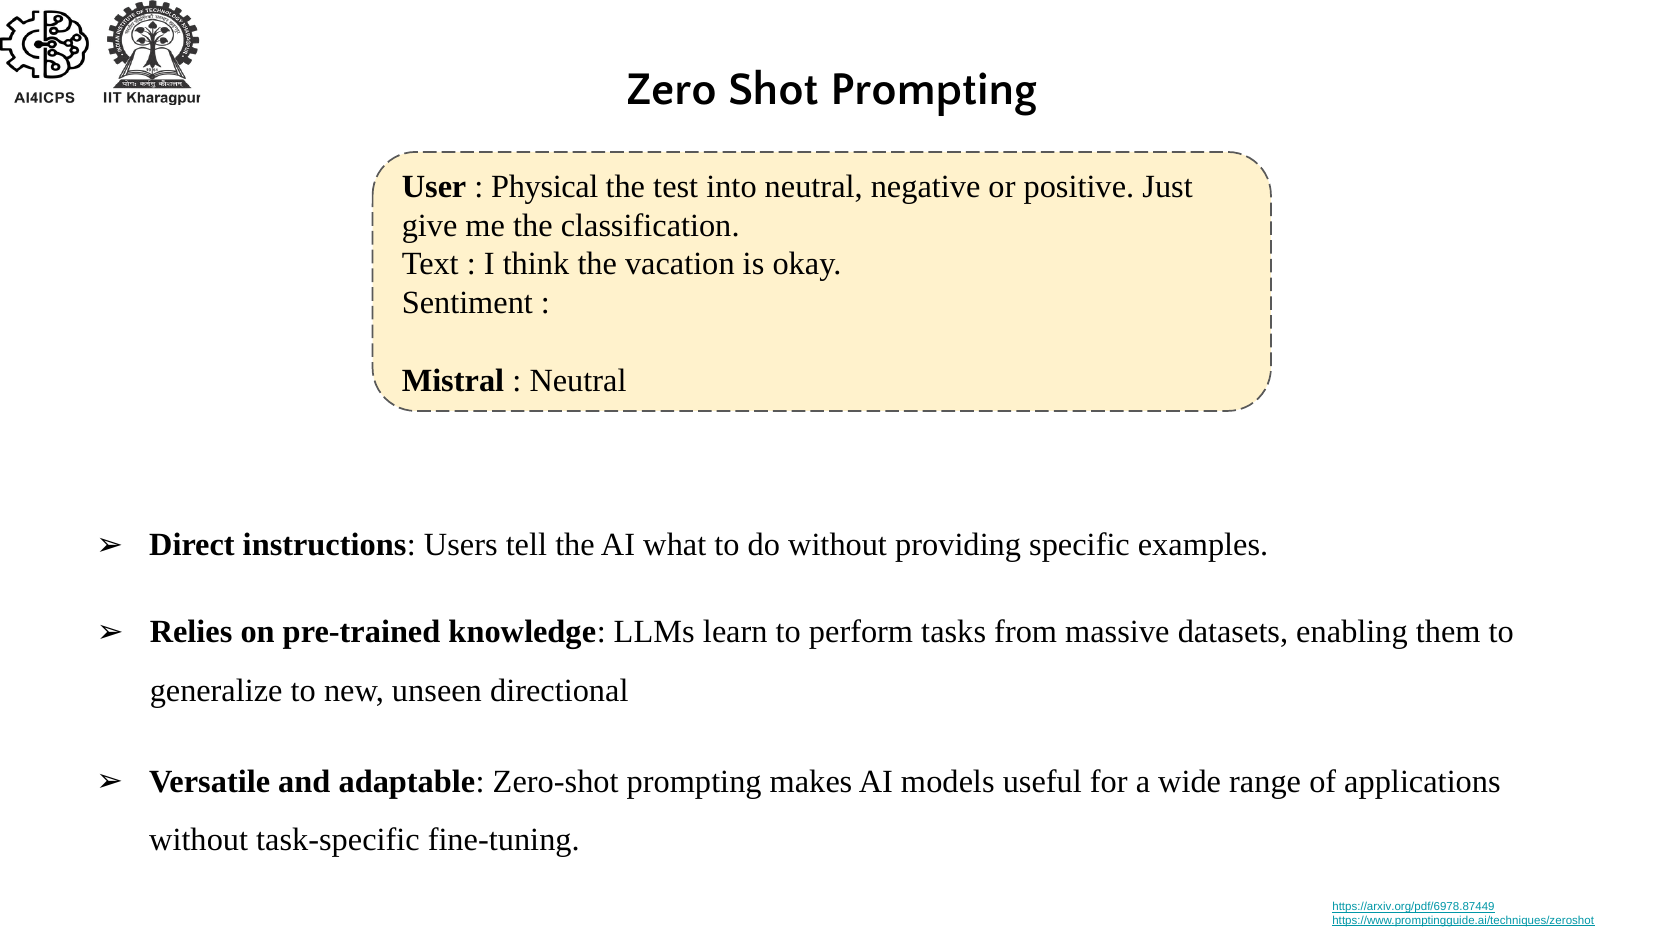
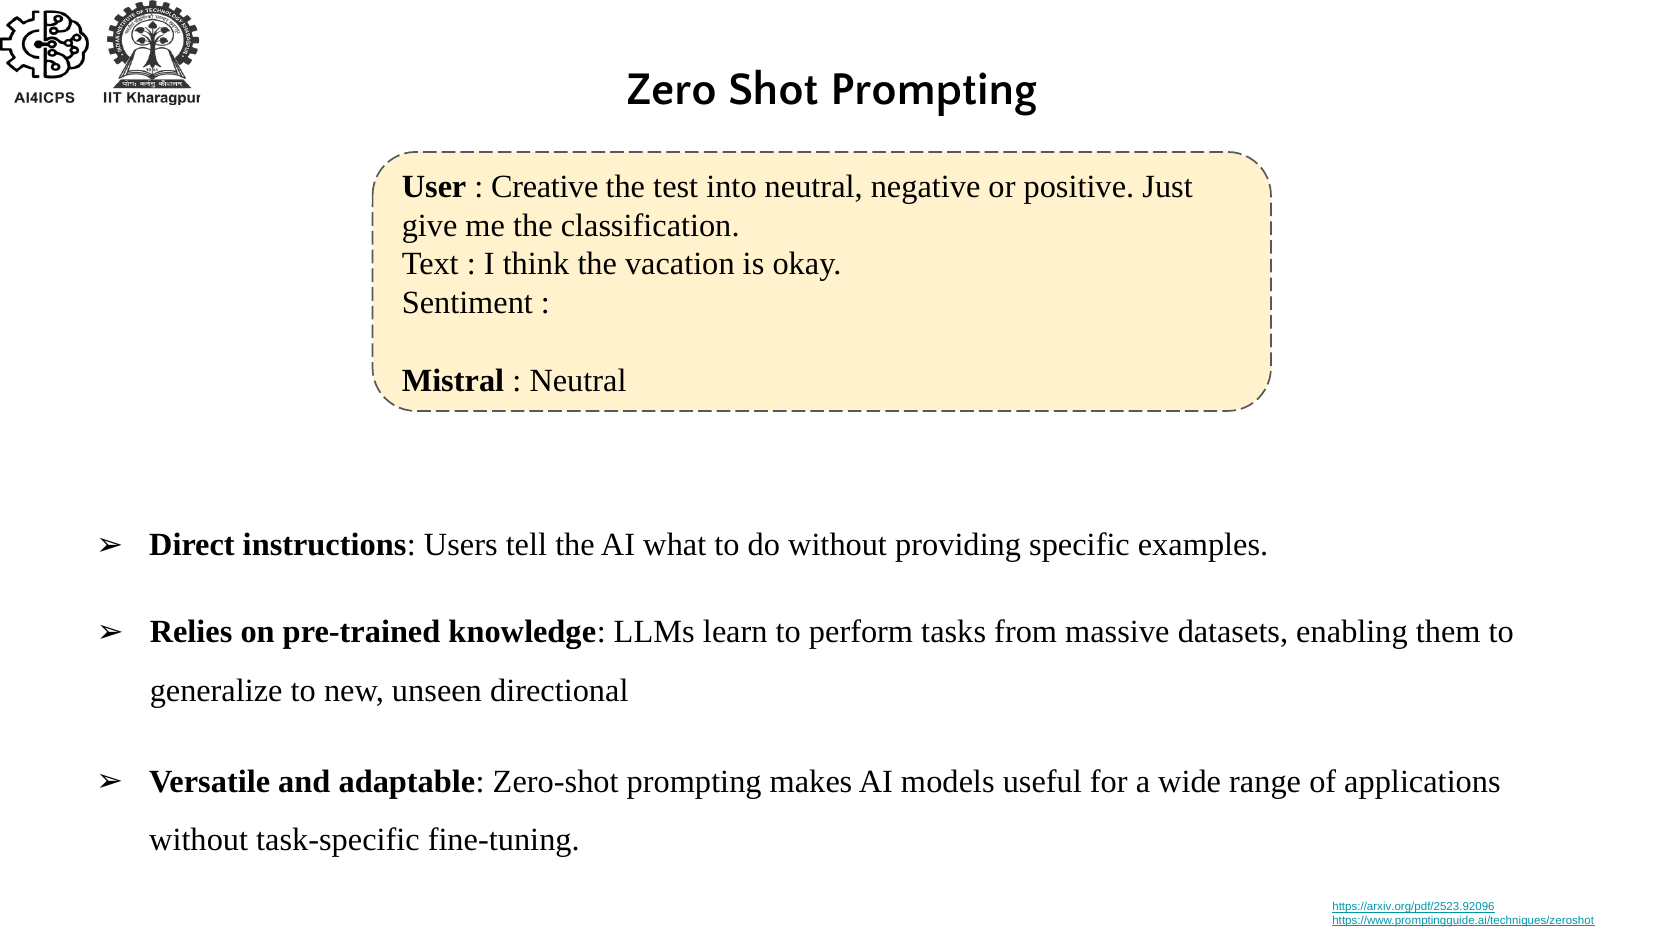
Physical: Physical -> Creative
https://arxiv.org/pdf/6978.87449: https://arxiv.org/pdf/6978.87449 -> https://arxiv.org/pdf/2523.92096
